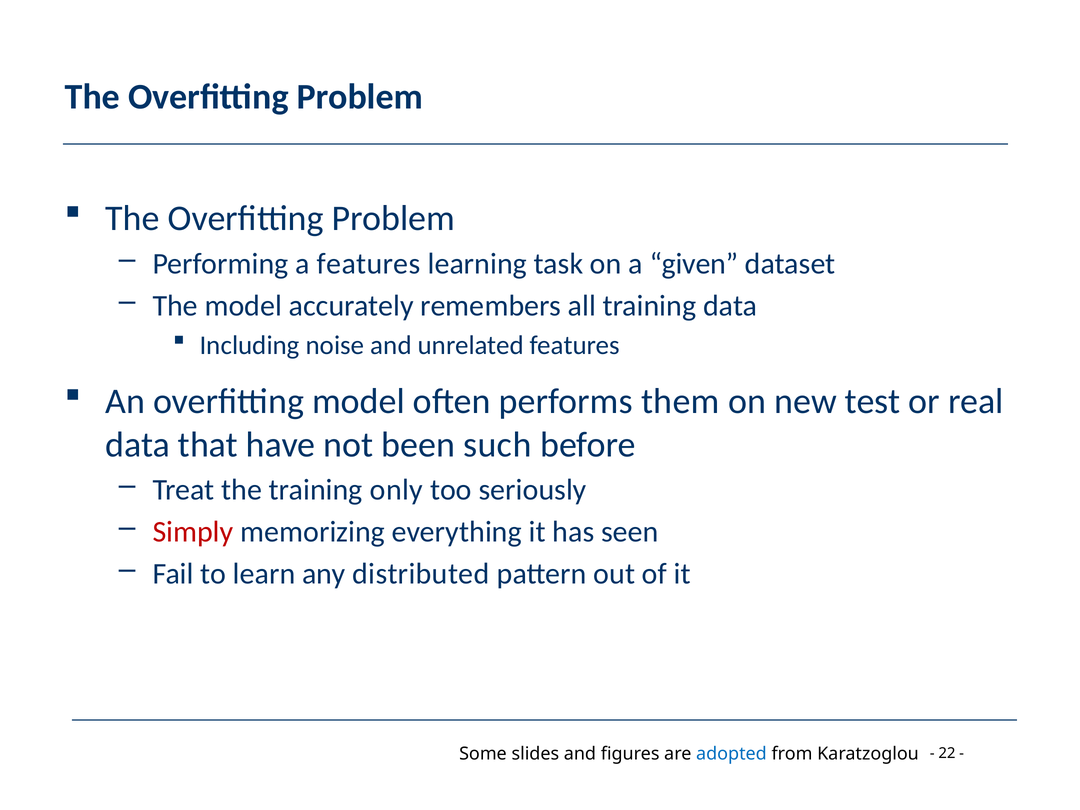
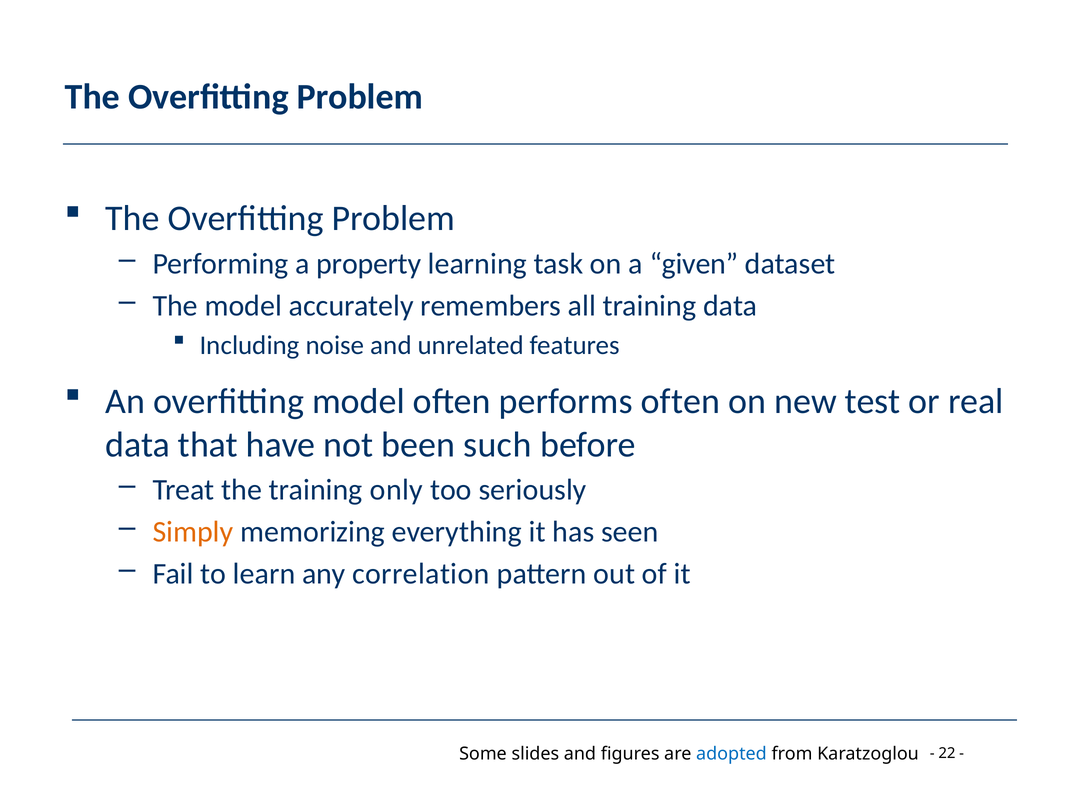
a features: features -> property
performs them: them -> often
Simply colour: red -> orange
distributed: distributed -> correlation
